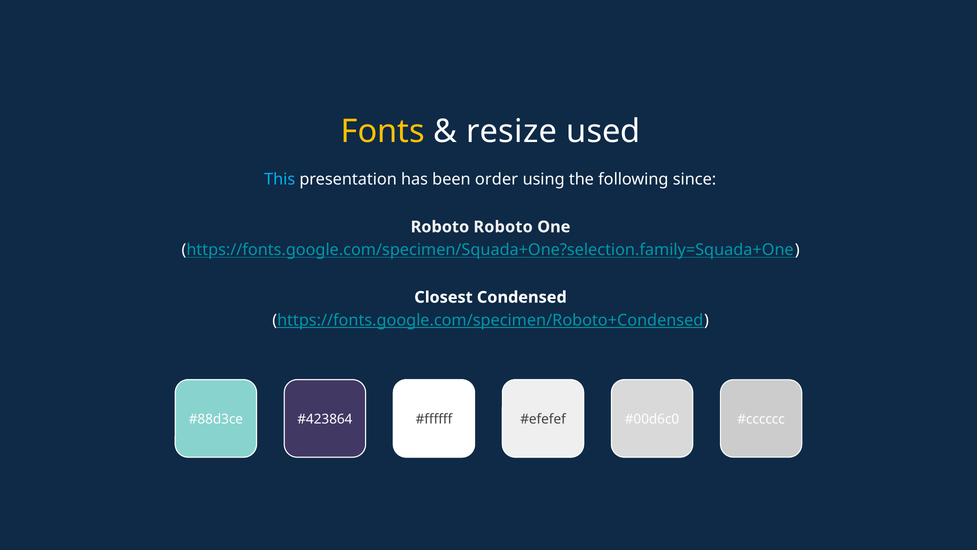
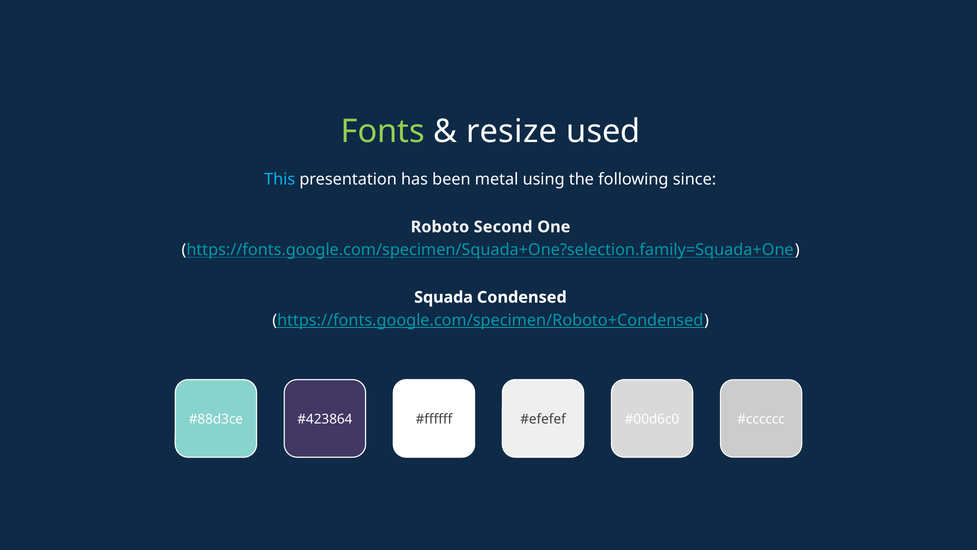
Fonts colour: yellow -> light green
order: order -> metal
Roboto Roboto: Roboto -> Second
Closest: Closest -> Squada
